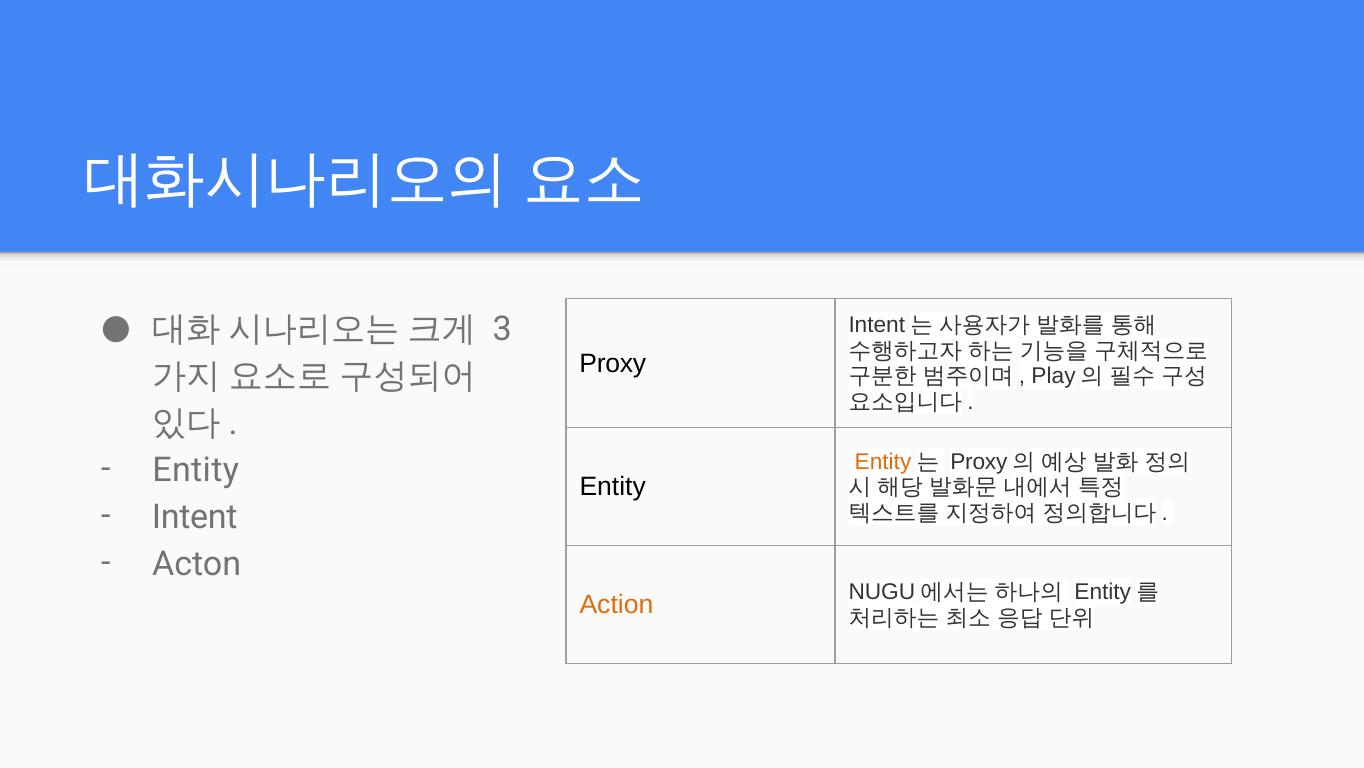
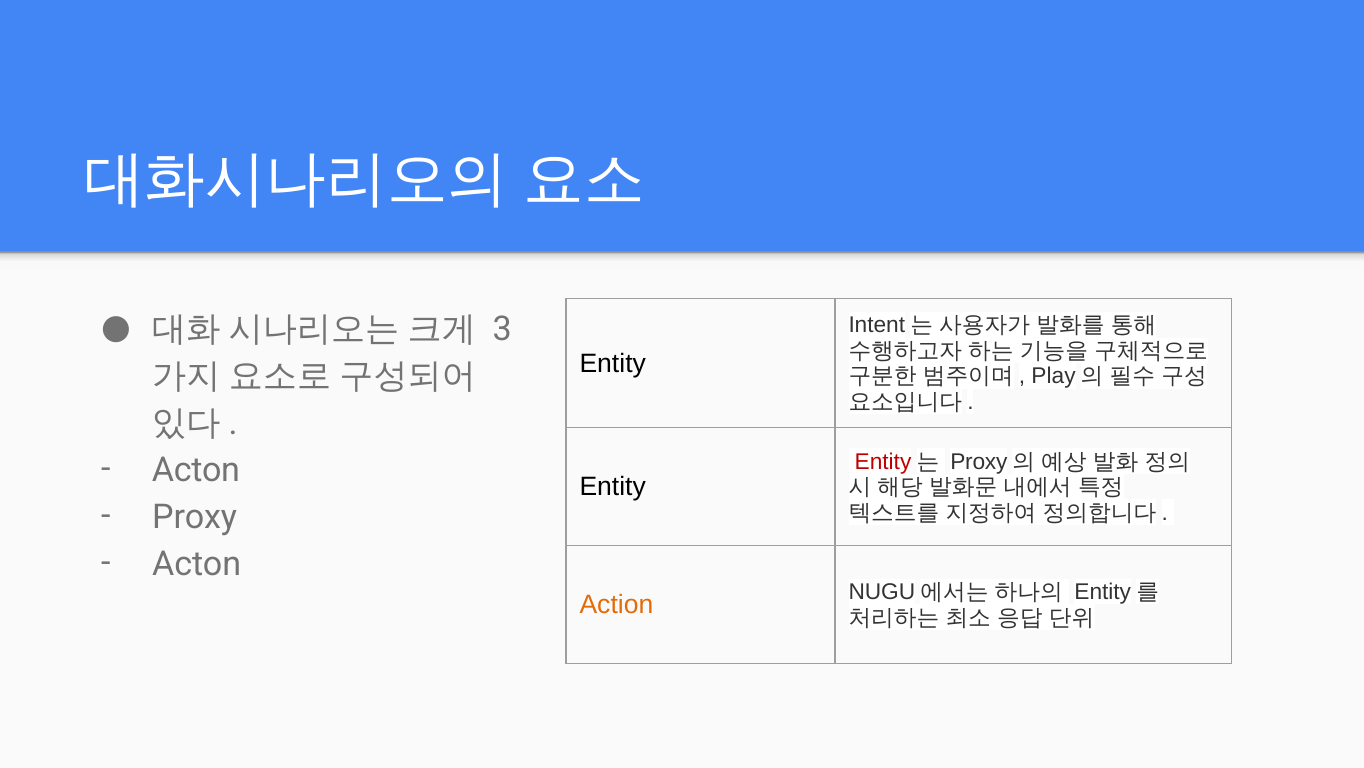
Proxy at (613, 363): Proxy -> Entity
Entity at (883, 461) colour: orange -> red
Entity at (196, 470): Entity -> Acton
Intent at (195, 517): Intent -> Proxy
